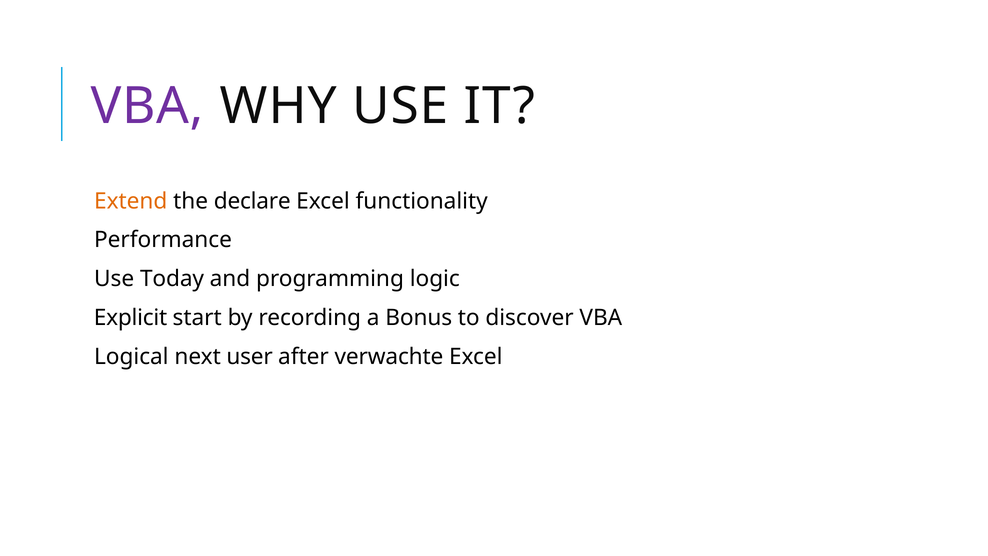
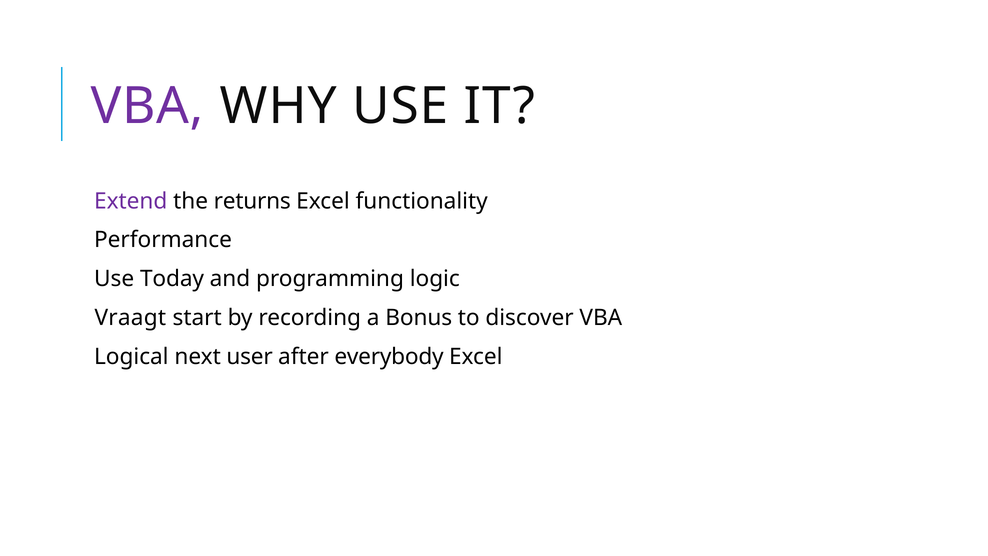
Extend colour: orange -> purple
declare: declare -> returns
Explicit: Explicit -> Vraagt
verwachte: verwachte -> everybody
